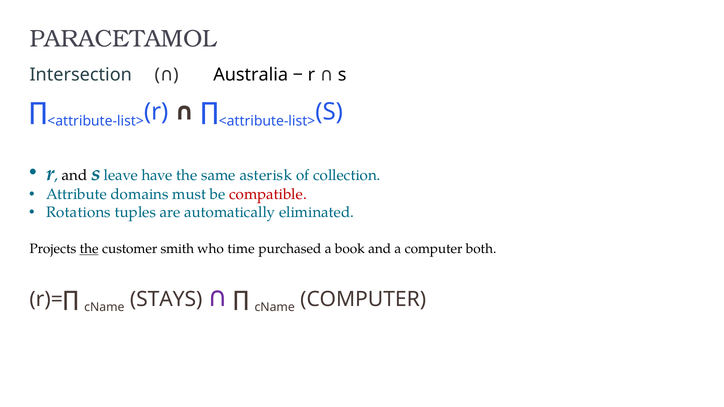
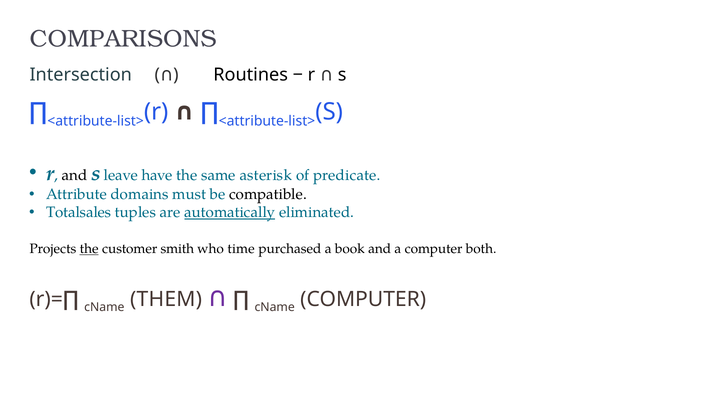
PARACETAMOL: PARACETAMOL -> COMPARISONS
Australia: Australia -> Routines
collection: collection -> predicate
compatible colour: red -> black
Rotations: Rotations -> Totalsales
automatically underline: none -> present
STAYS: STAYS -> THEM
